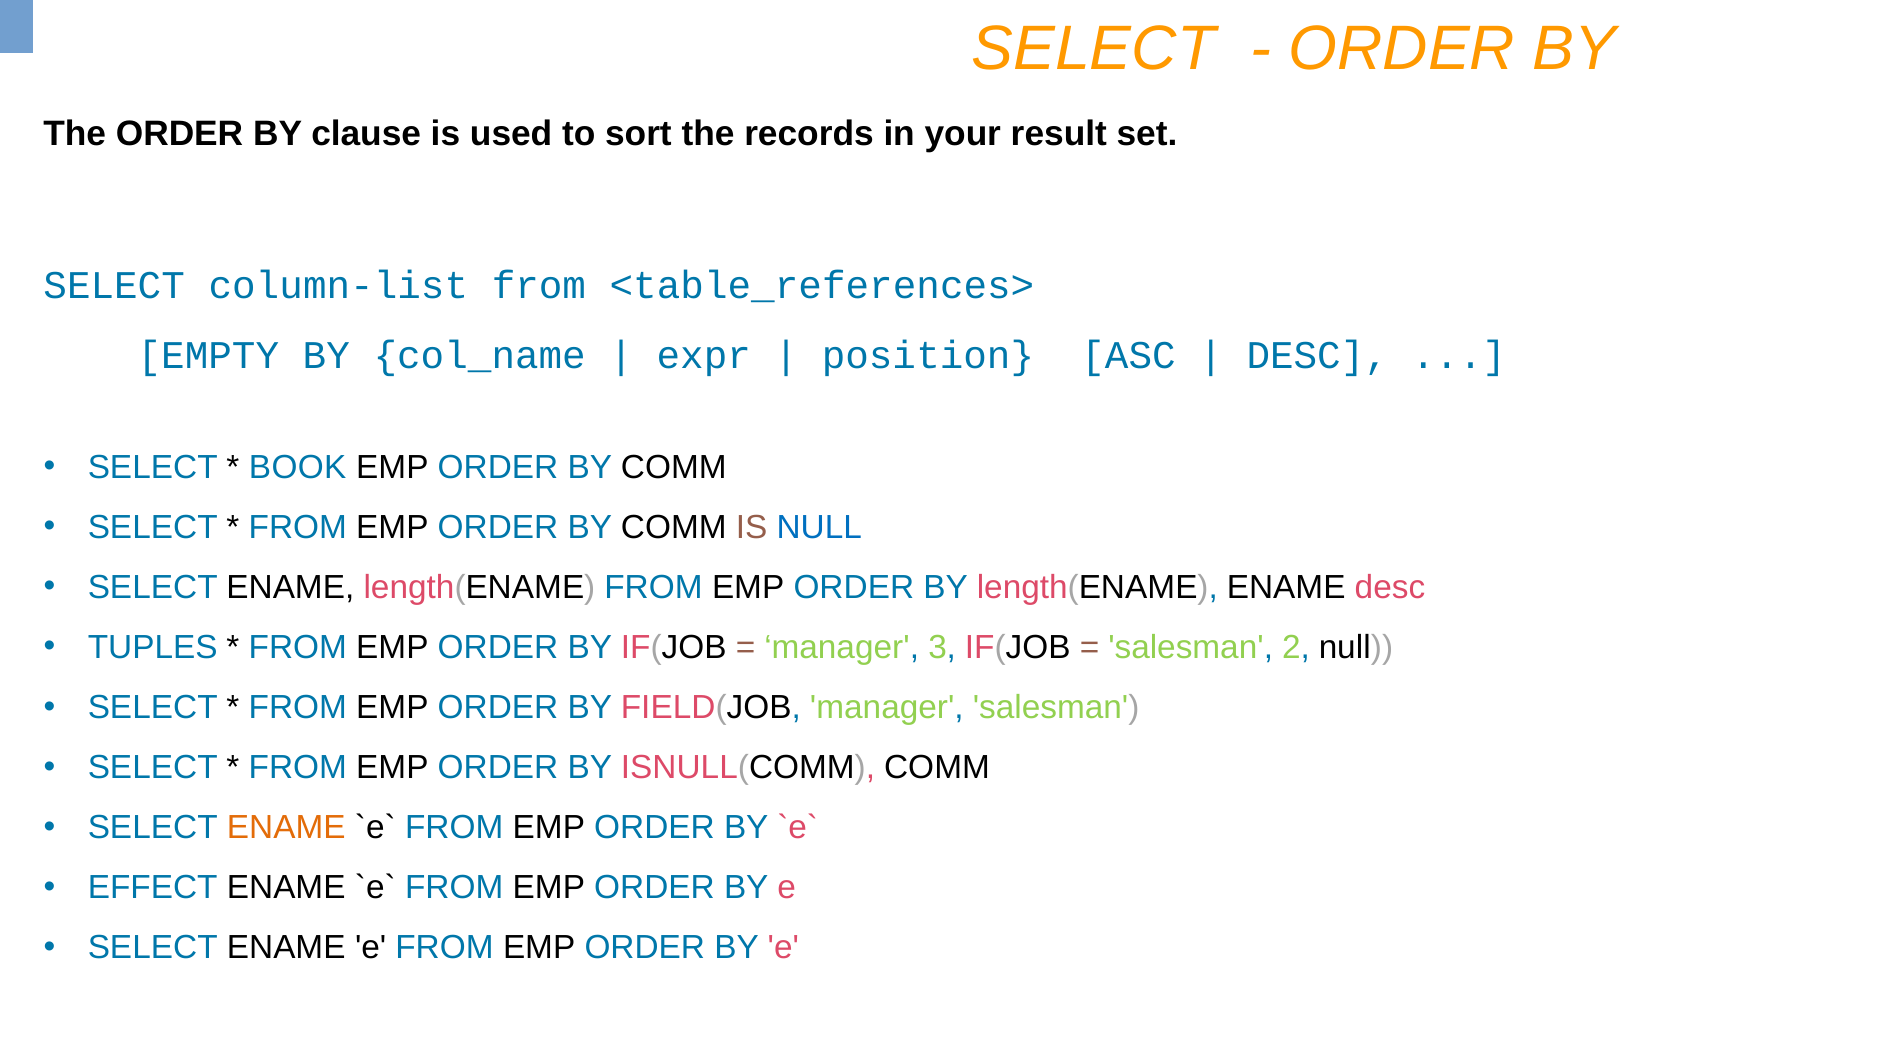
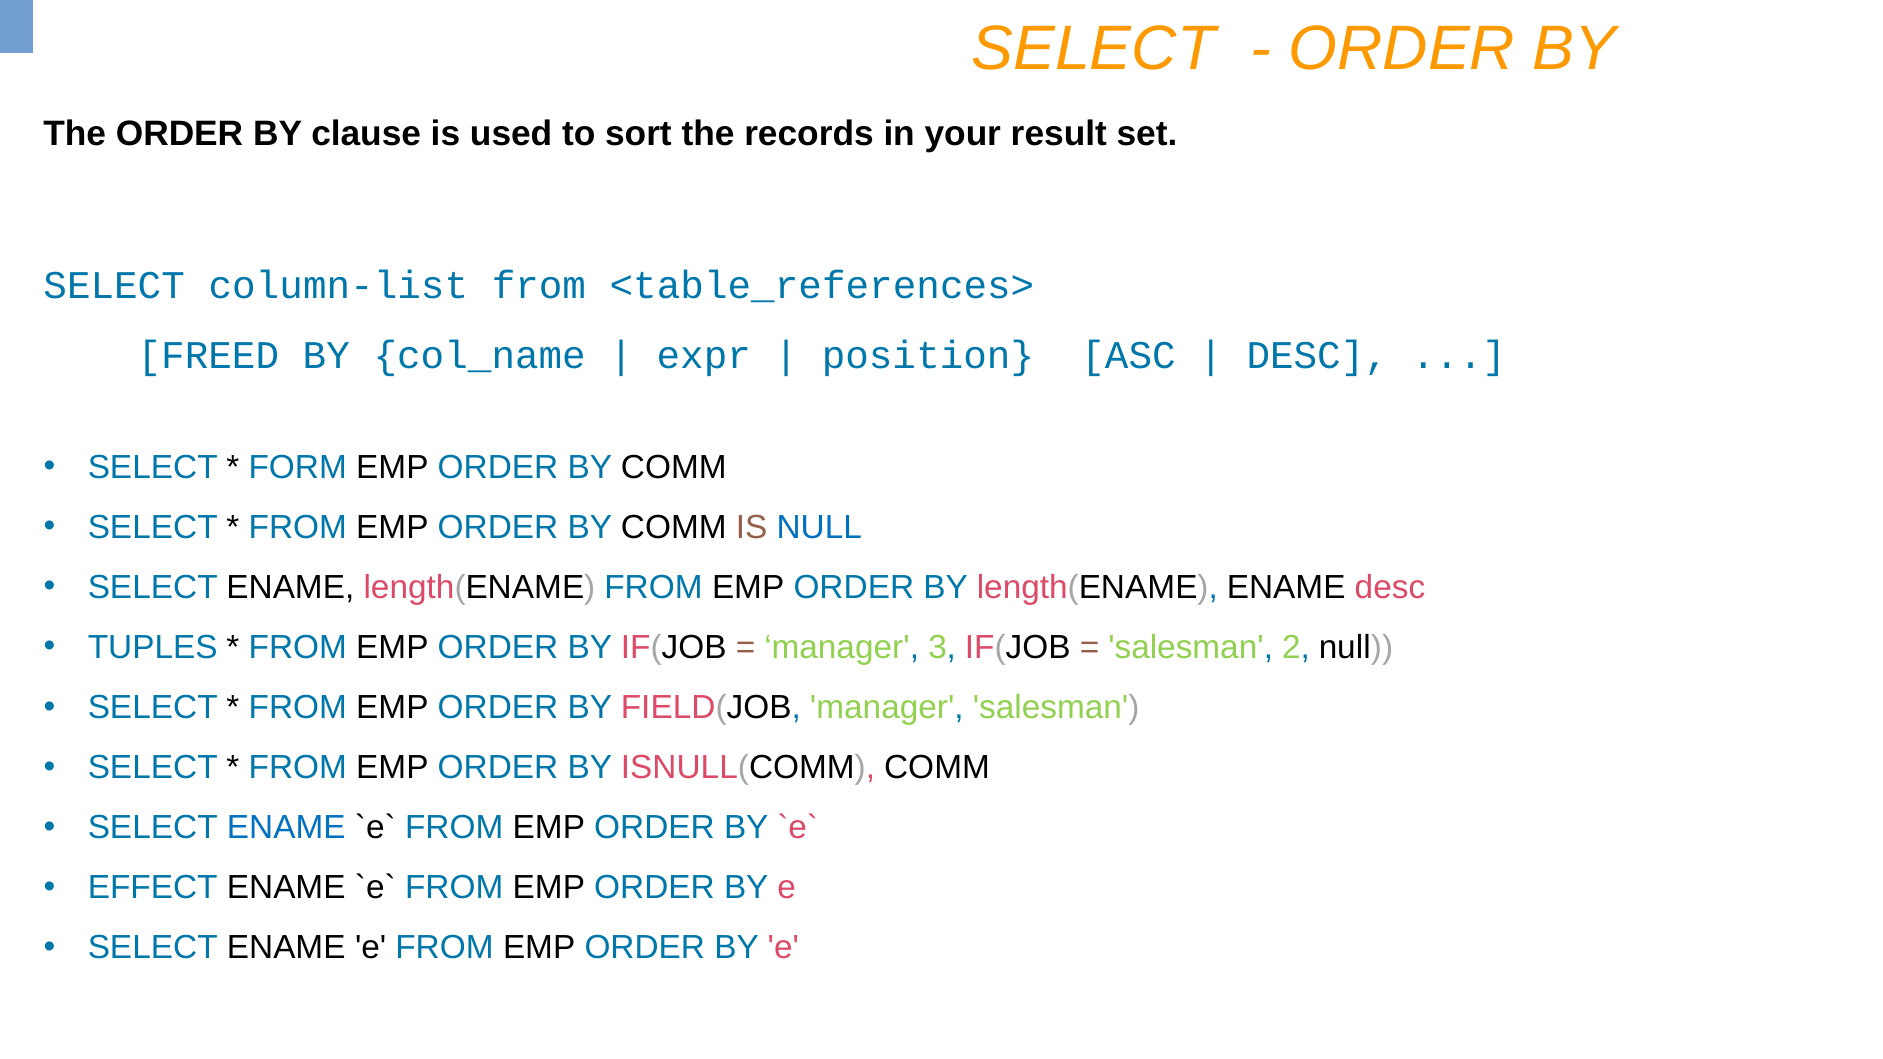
EMPTY: EMPTY -> FREED
BOOK: BOOK -> FORM
ENAME at (286, 828) colour: orange -> blue
